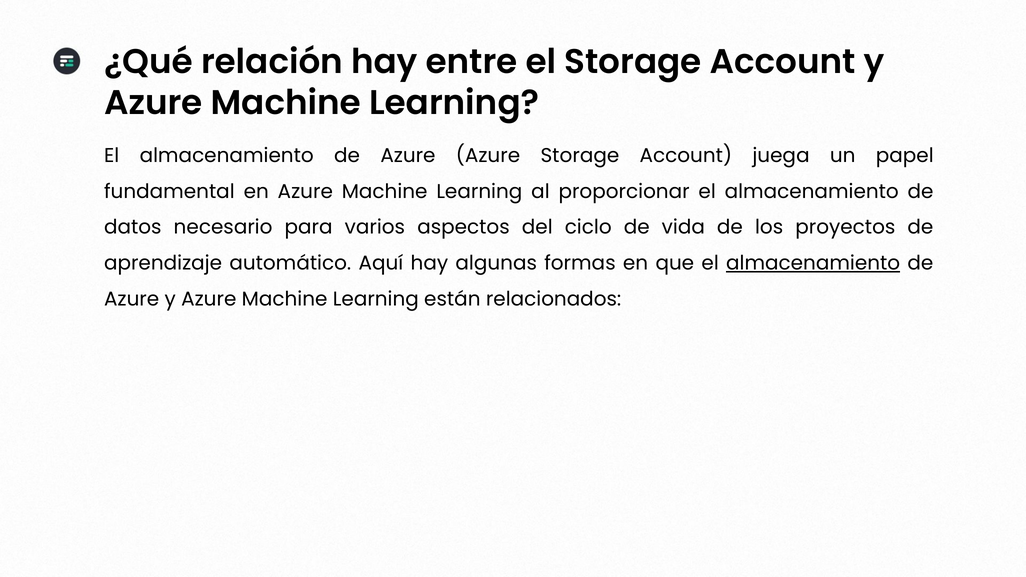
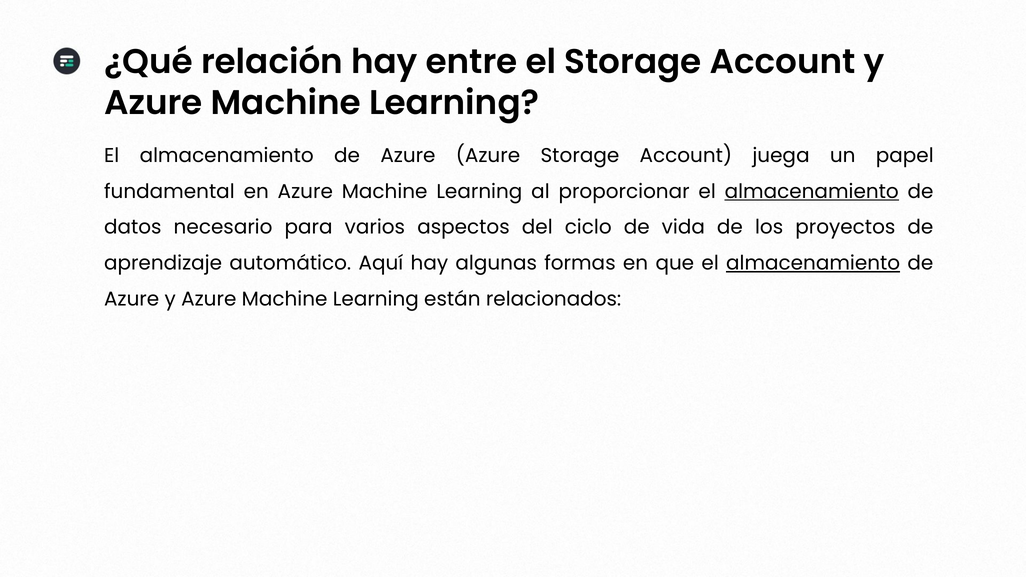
almacenamiento at (812, 192) underline: none -> present
